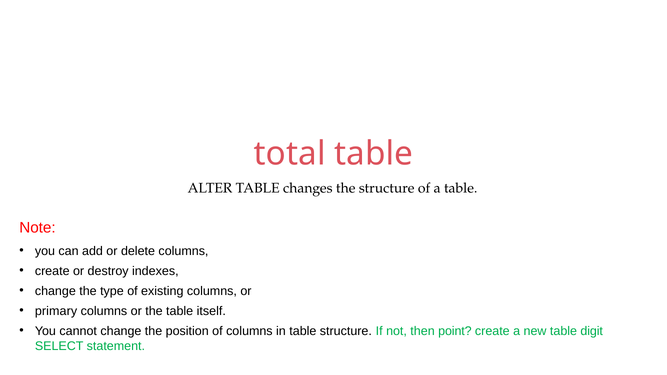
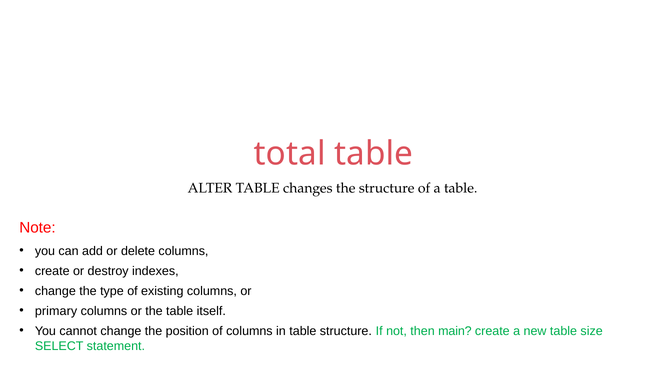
point: point -> main
digit: digit -> size
